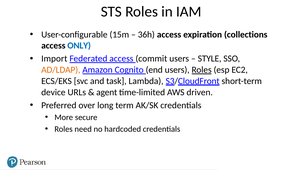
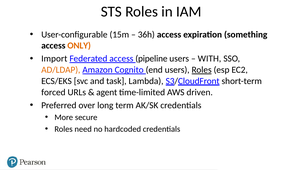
collections: collections -> something
ONLY colour: blue -> orange
commit: commit -> pipeline
STYLE at (210, 59): STYLE -> WITH
device: device -> forced
